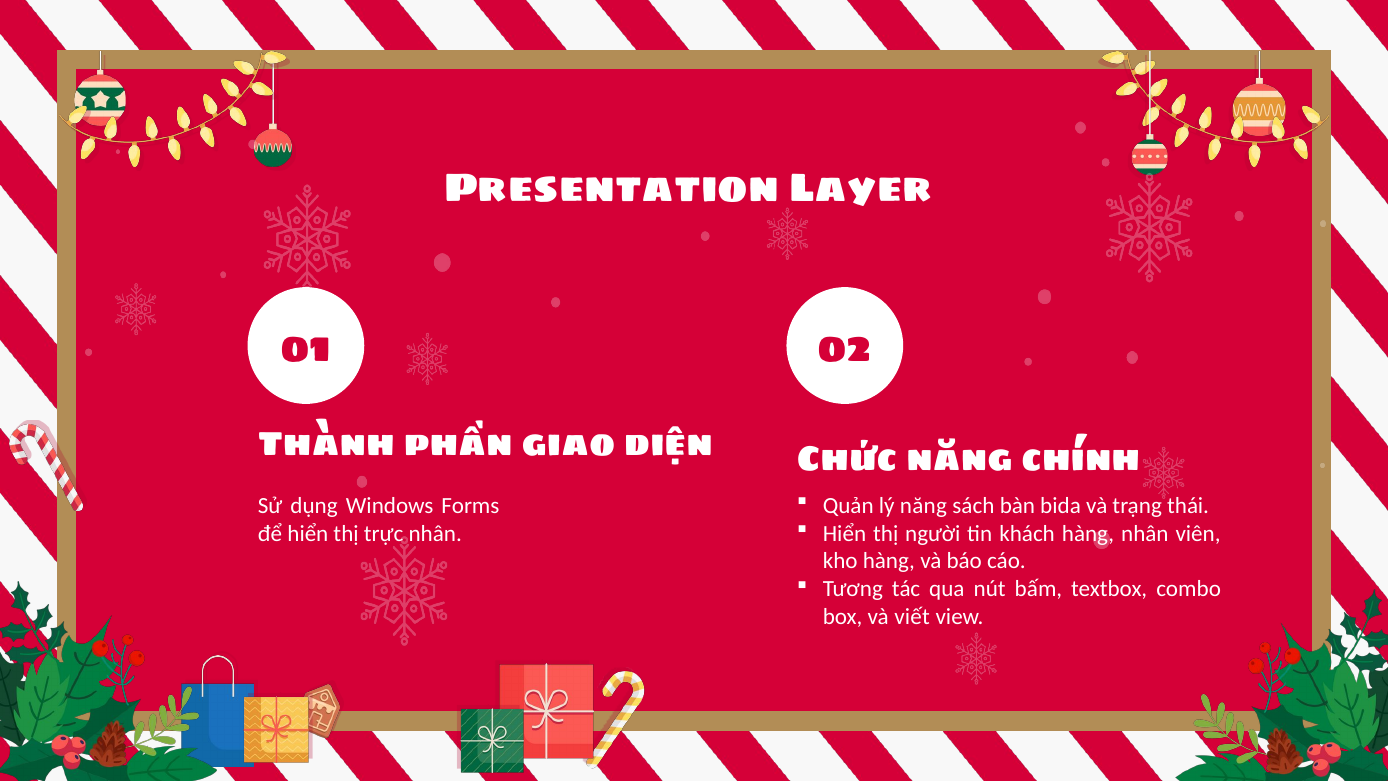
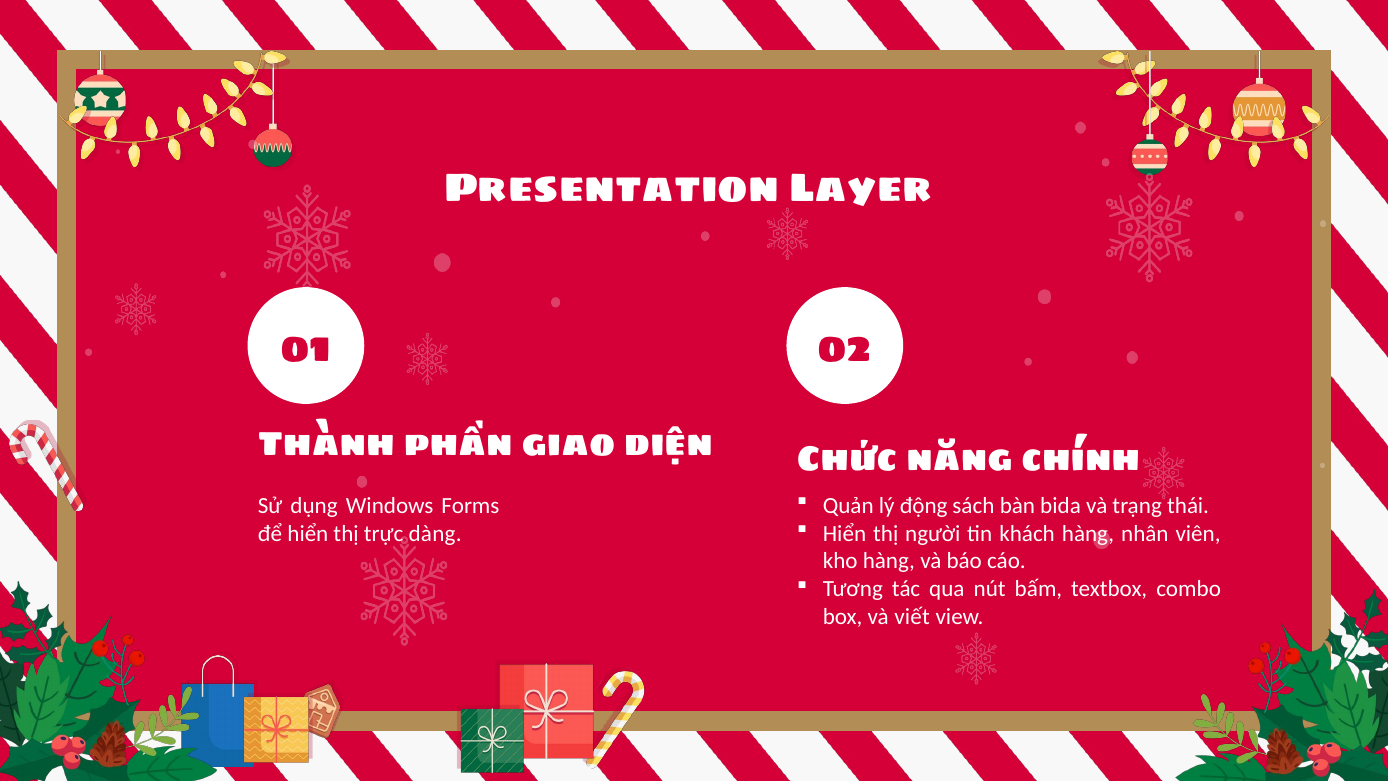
lý năng: năng -> động
trực nhân: nhân -> dàng
